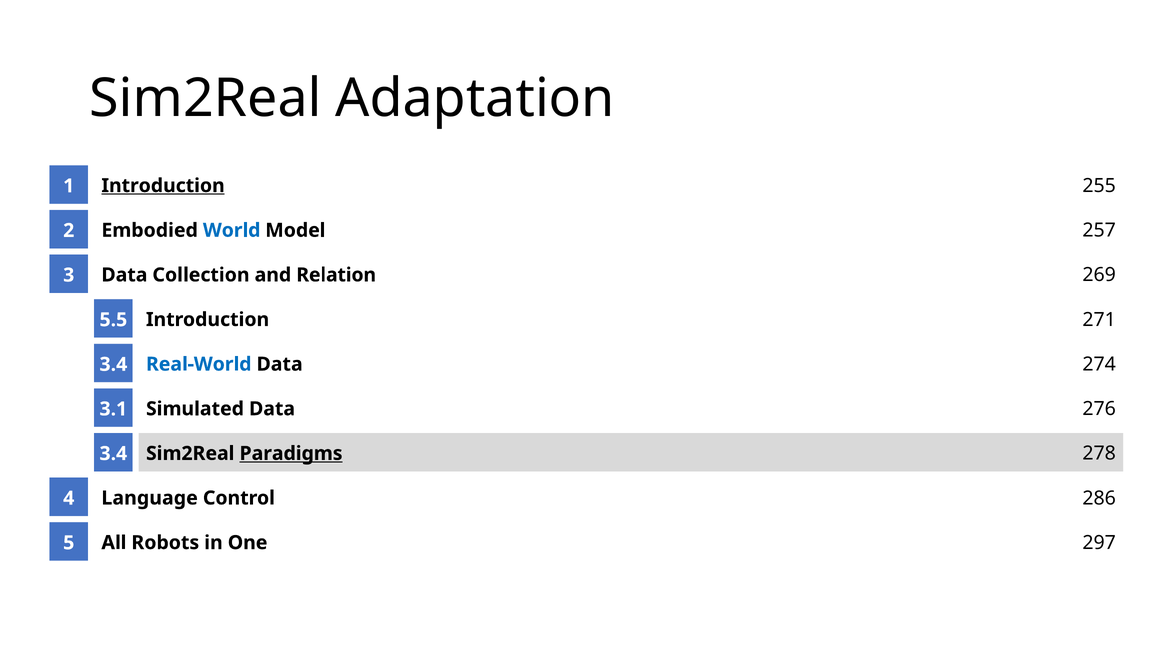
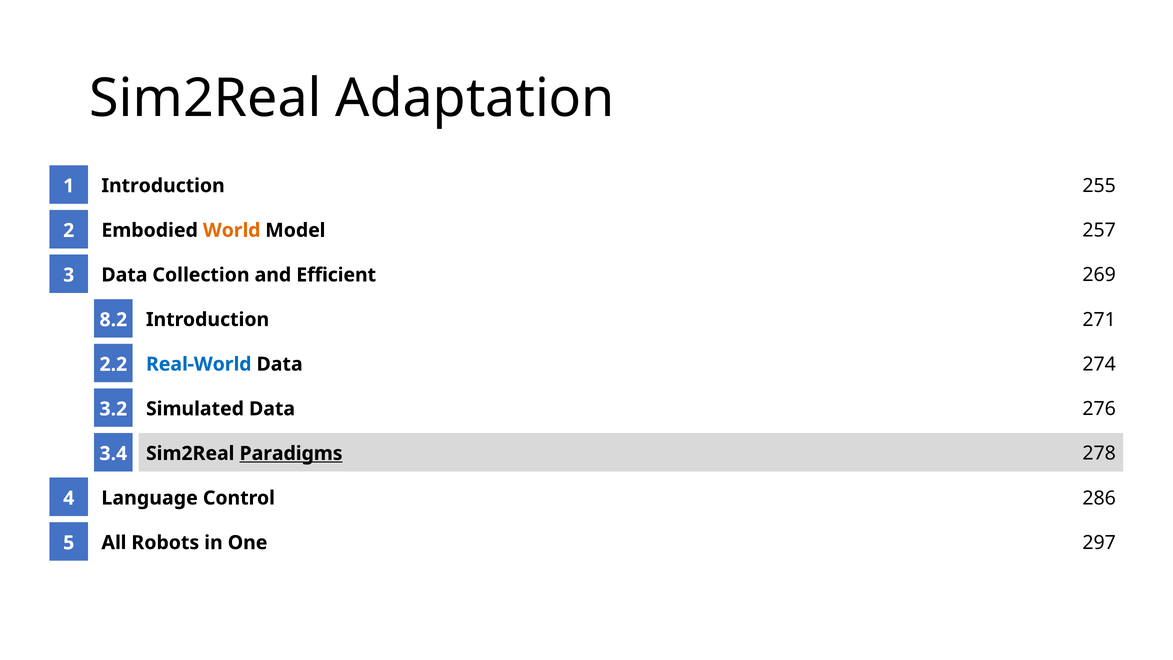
Introduction at (163, 186) underline: present -> none
World colour: blue -> orange
Relation: Relation -> Efficient
5.5: 5.5 -> 8.2
3.4 at (113, 364): 3.4 -> 2.2
3.1: 3.1 -> 3.2
